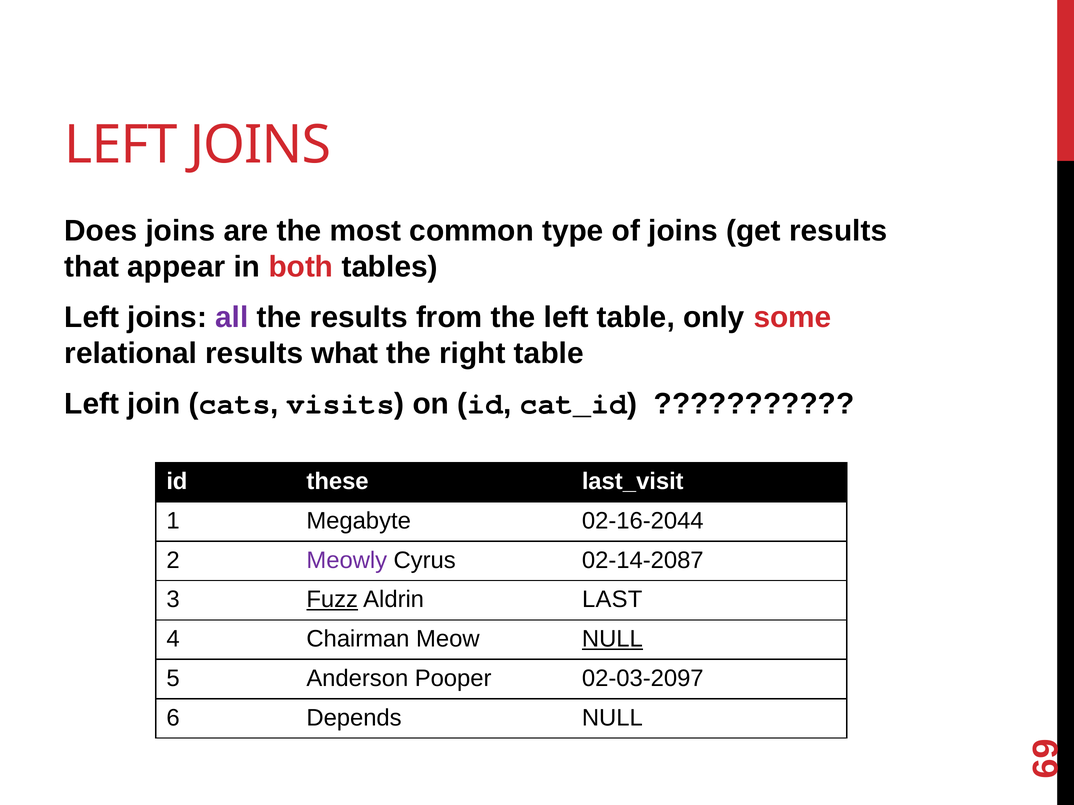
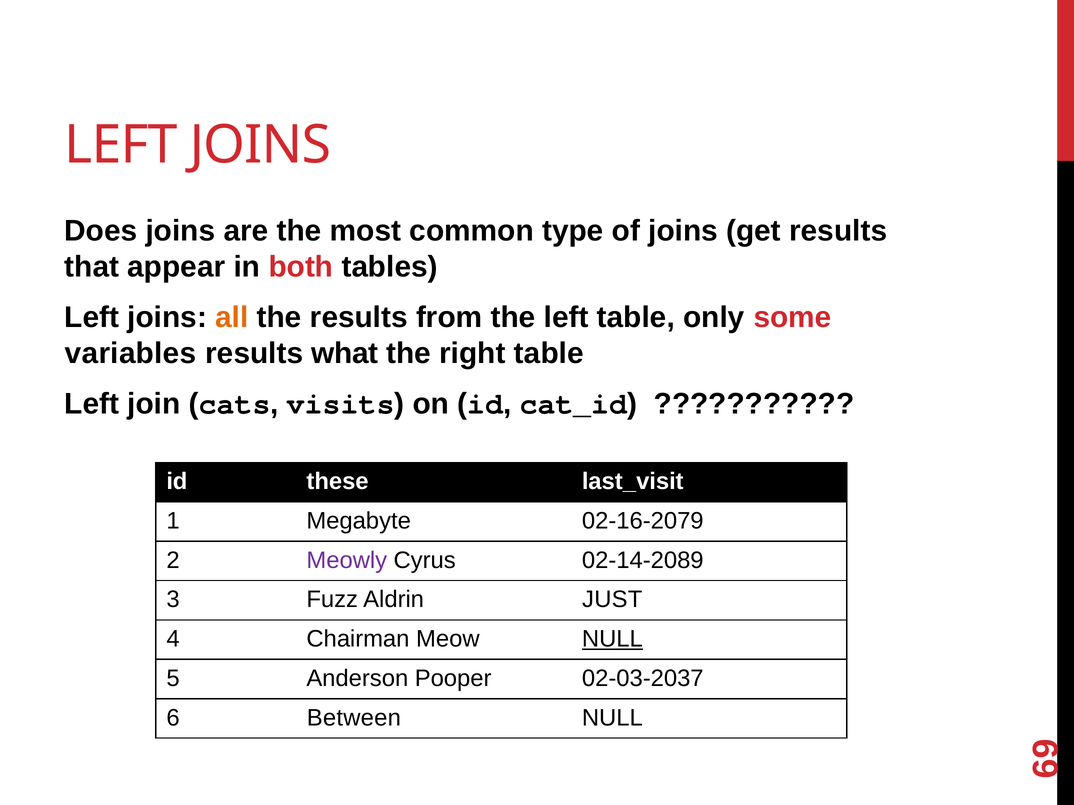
all colour: purple -> orange
relational: relational -> variables
02-16-2044: 02-16-2044 -> 02-16-2079
02-14-2087: 02-14-2087 -> 02-14-2089
Fuzz underline: present -> none
LAST: LAST -> JUST
02-03-2097: 02-03-2097 -> 02-03-2037
Depends: Depends -> Between
